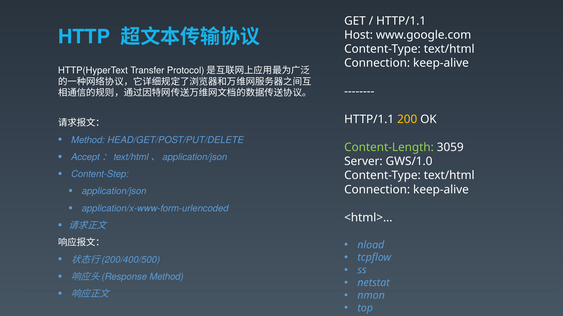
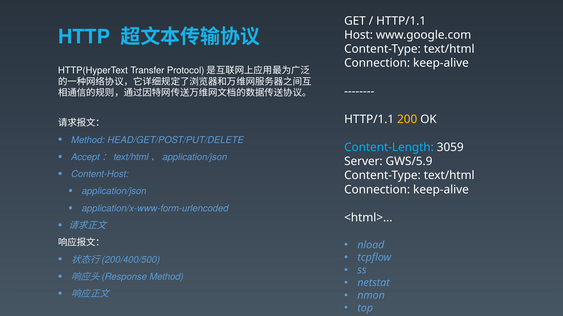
Content-Length colour: light green -> light blue
GWS/1.0: GWS/1.0 -> GWS/5.9
Content-Step: Content-Step -> Content-Host
